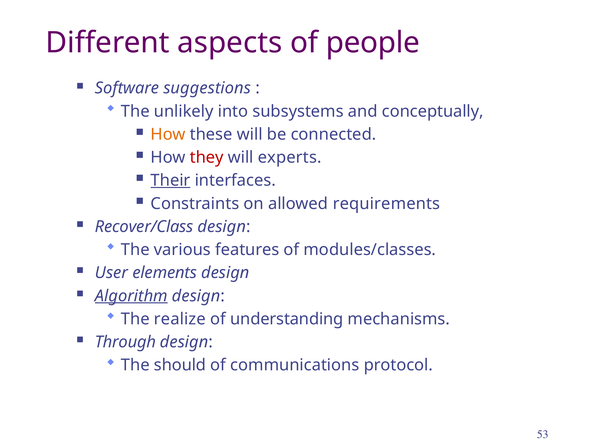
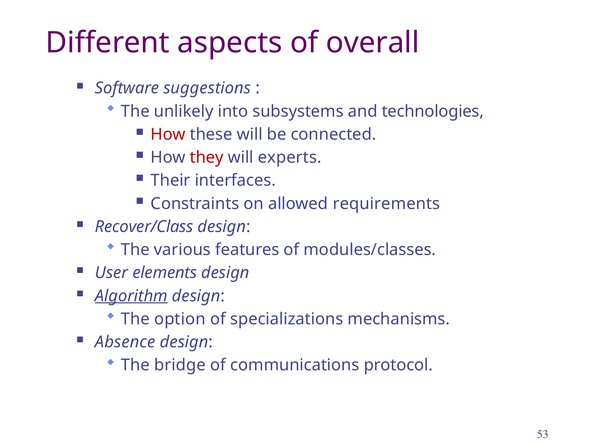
people: people -> overall
conceptually: conceptually -> technologies
How at (168, 134) colour: orange -> red
Their underline: present -> none
realize: realize -> option
understanding: understanding -> specializations
Through: Through -> Absence
should: should -> bridge
